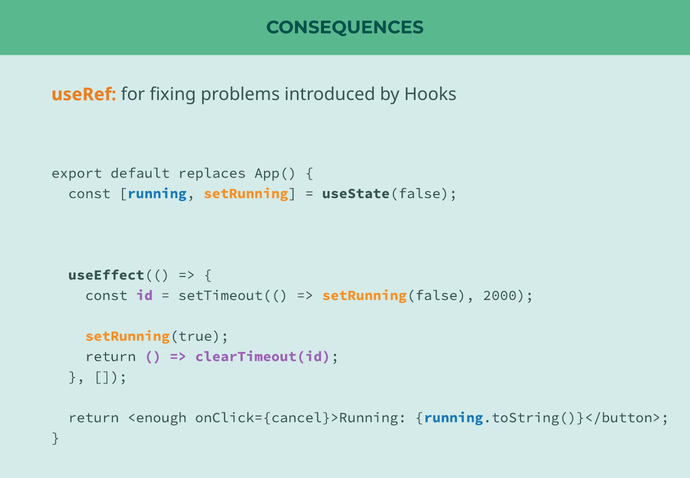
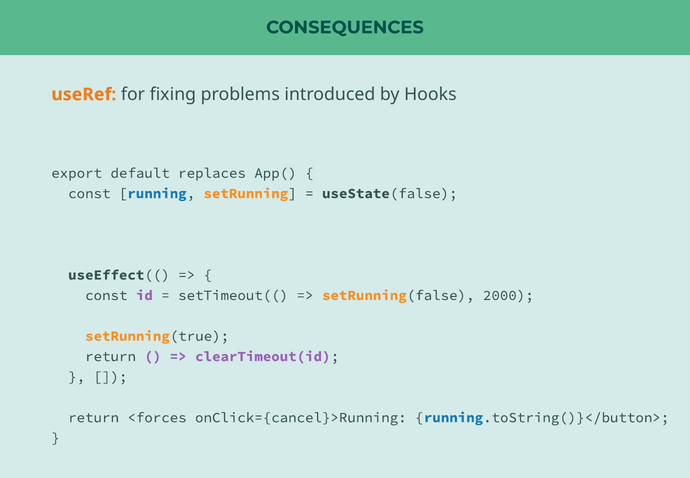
<enough: <enough -> <forces
